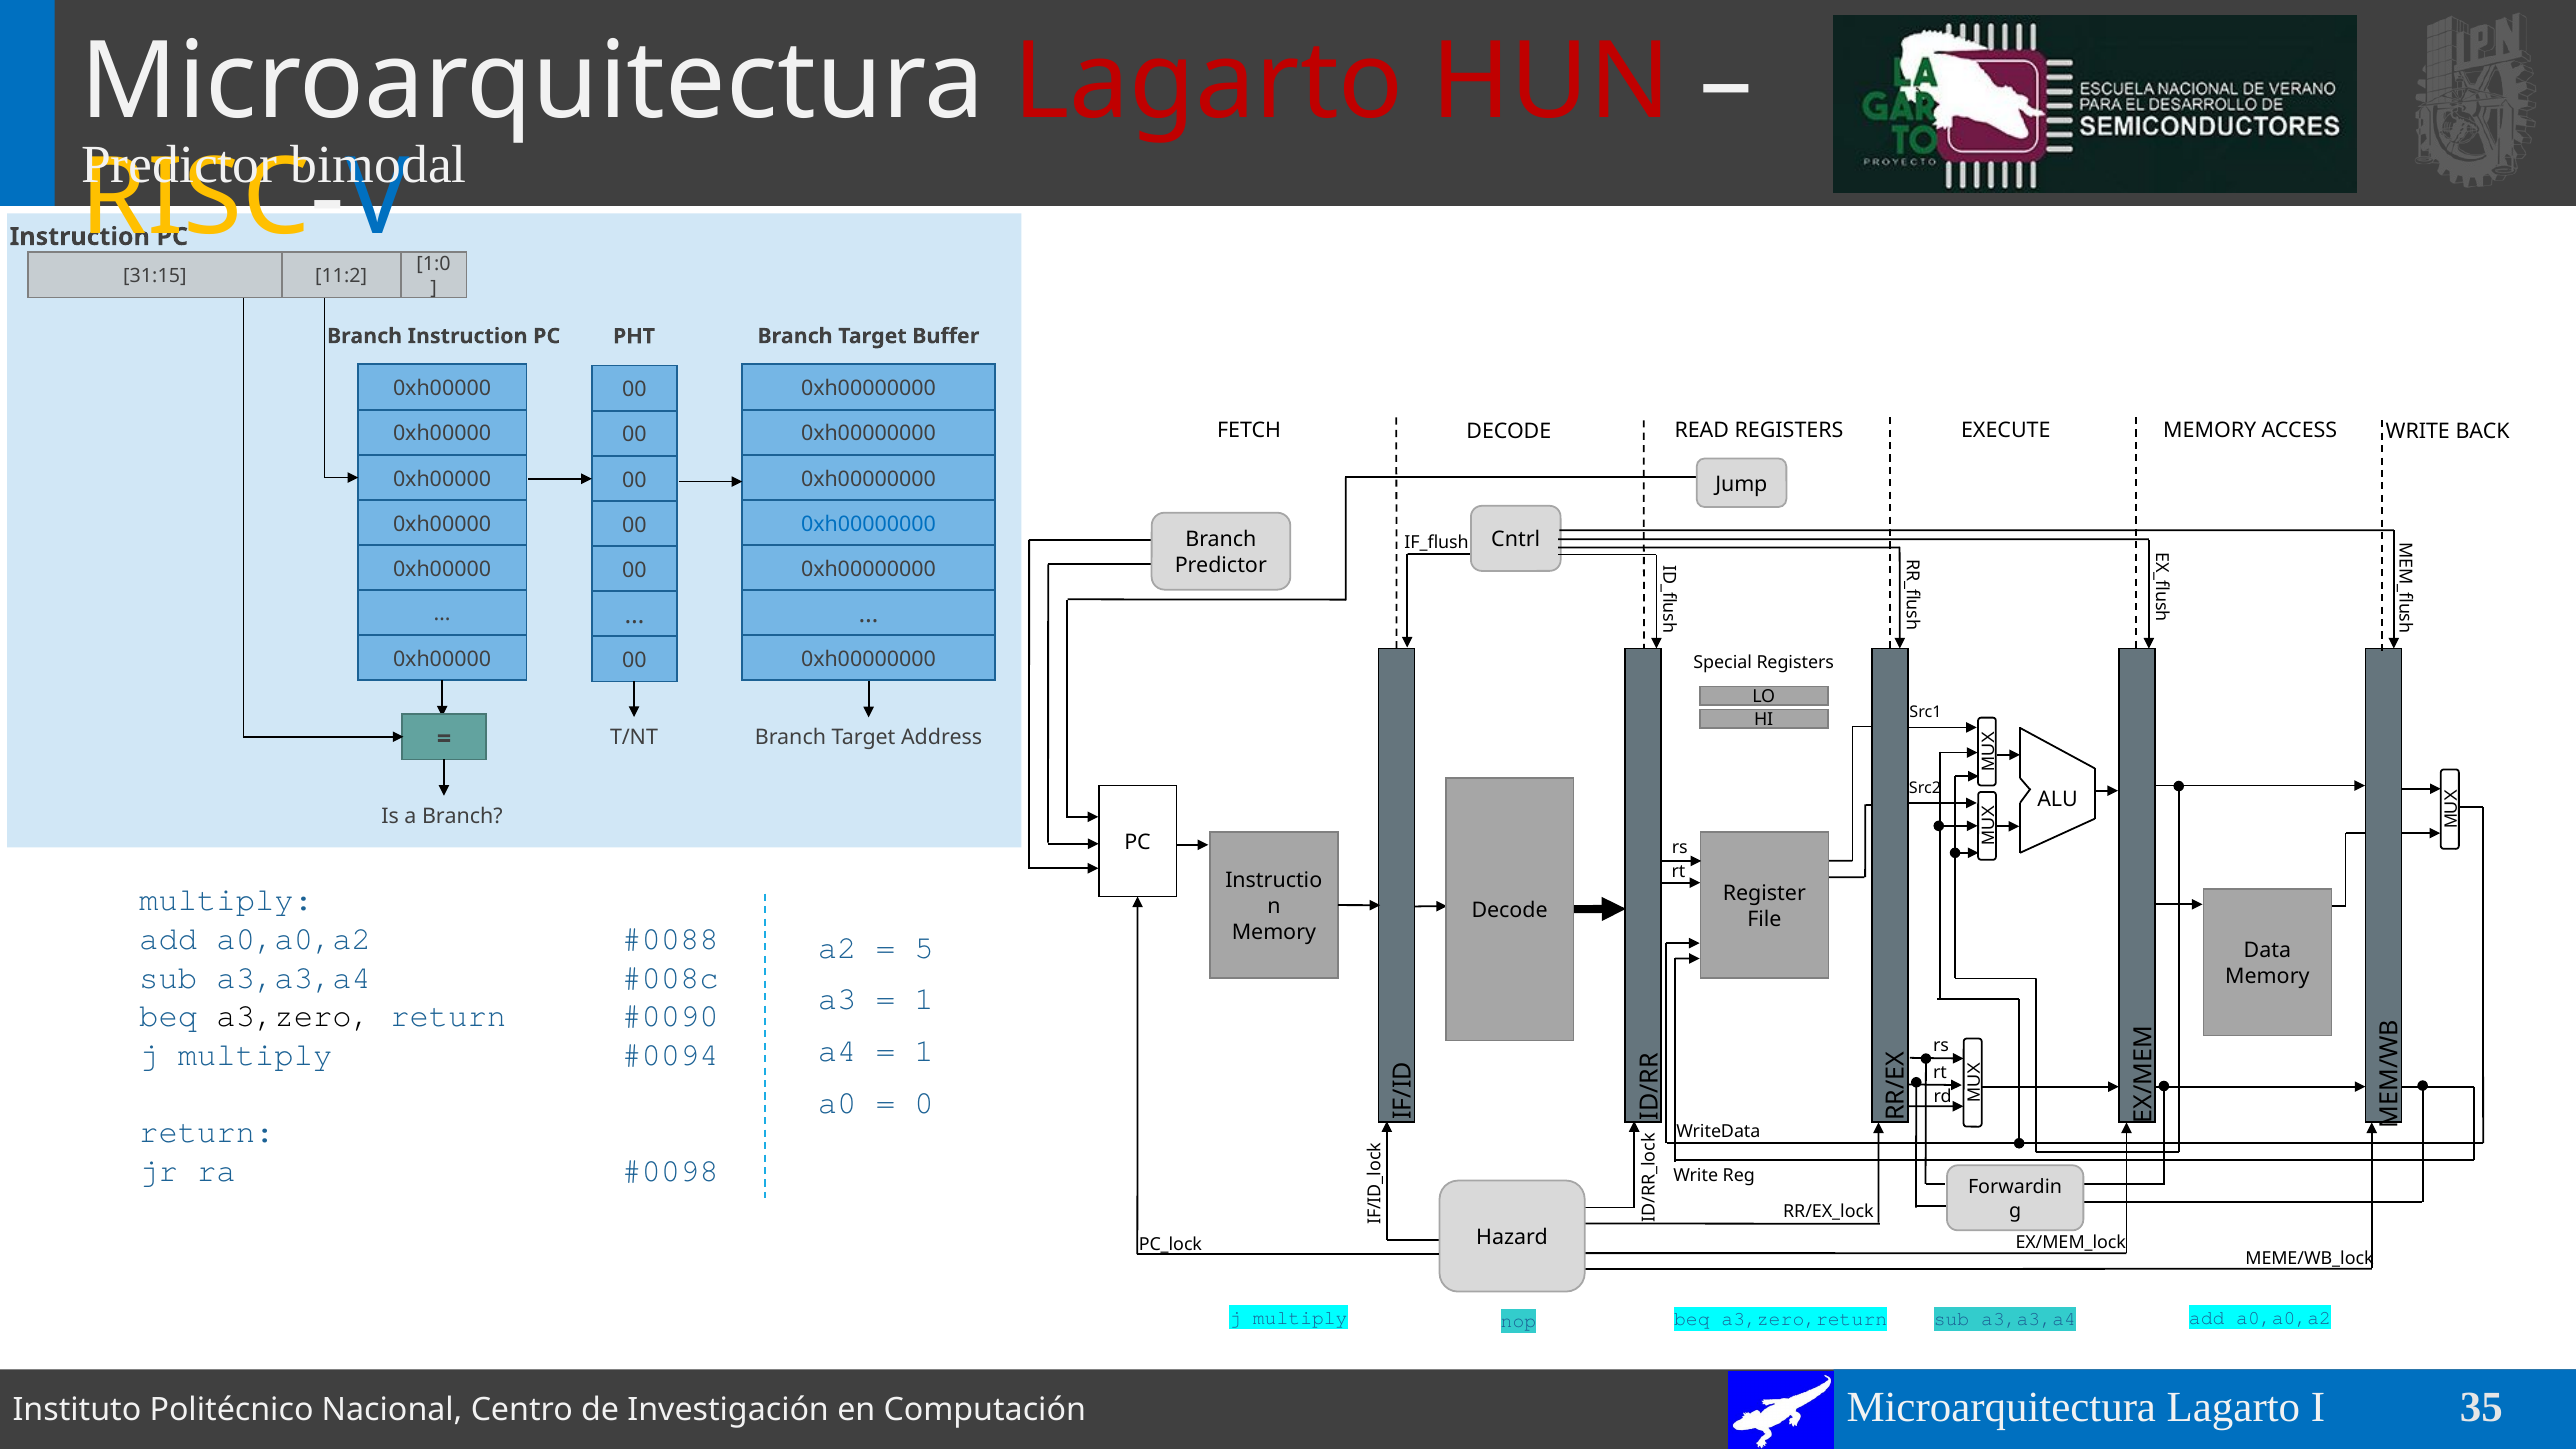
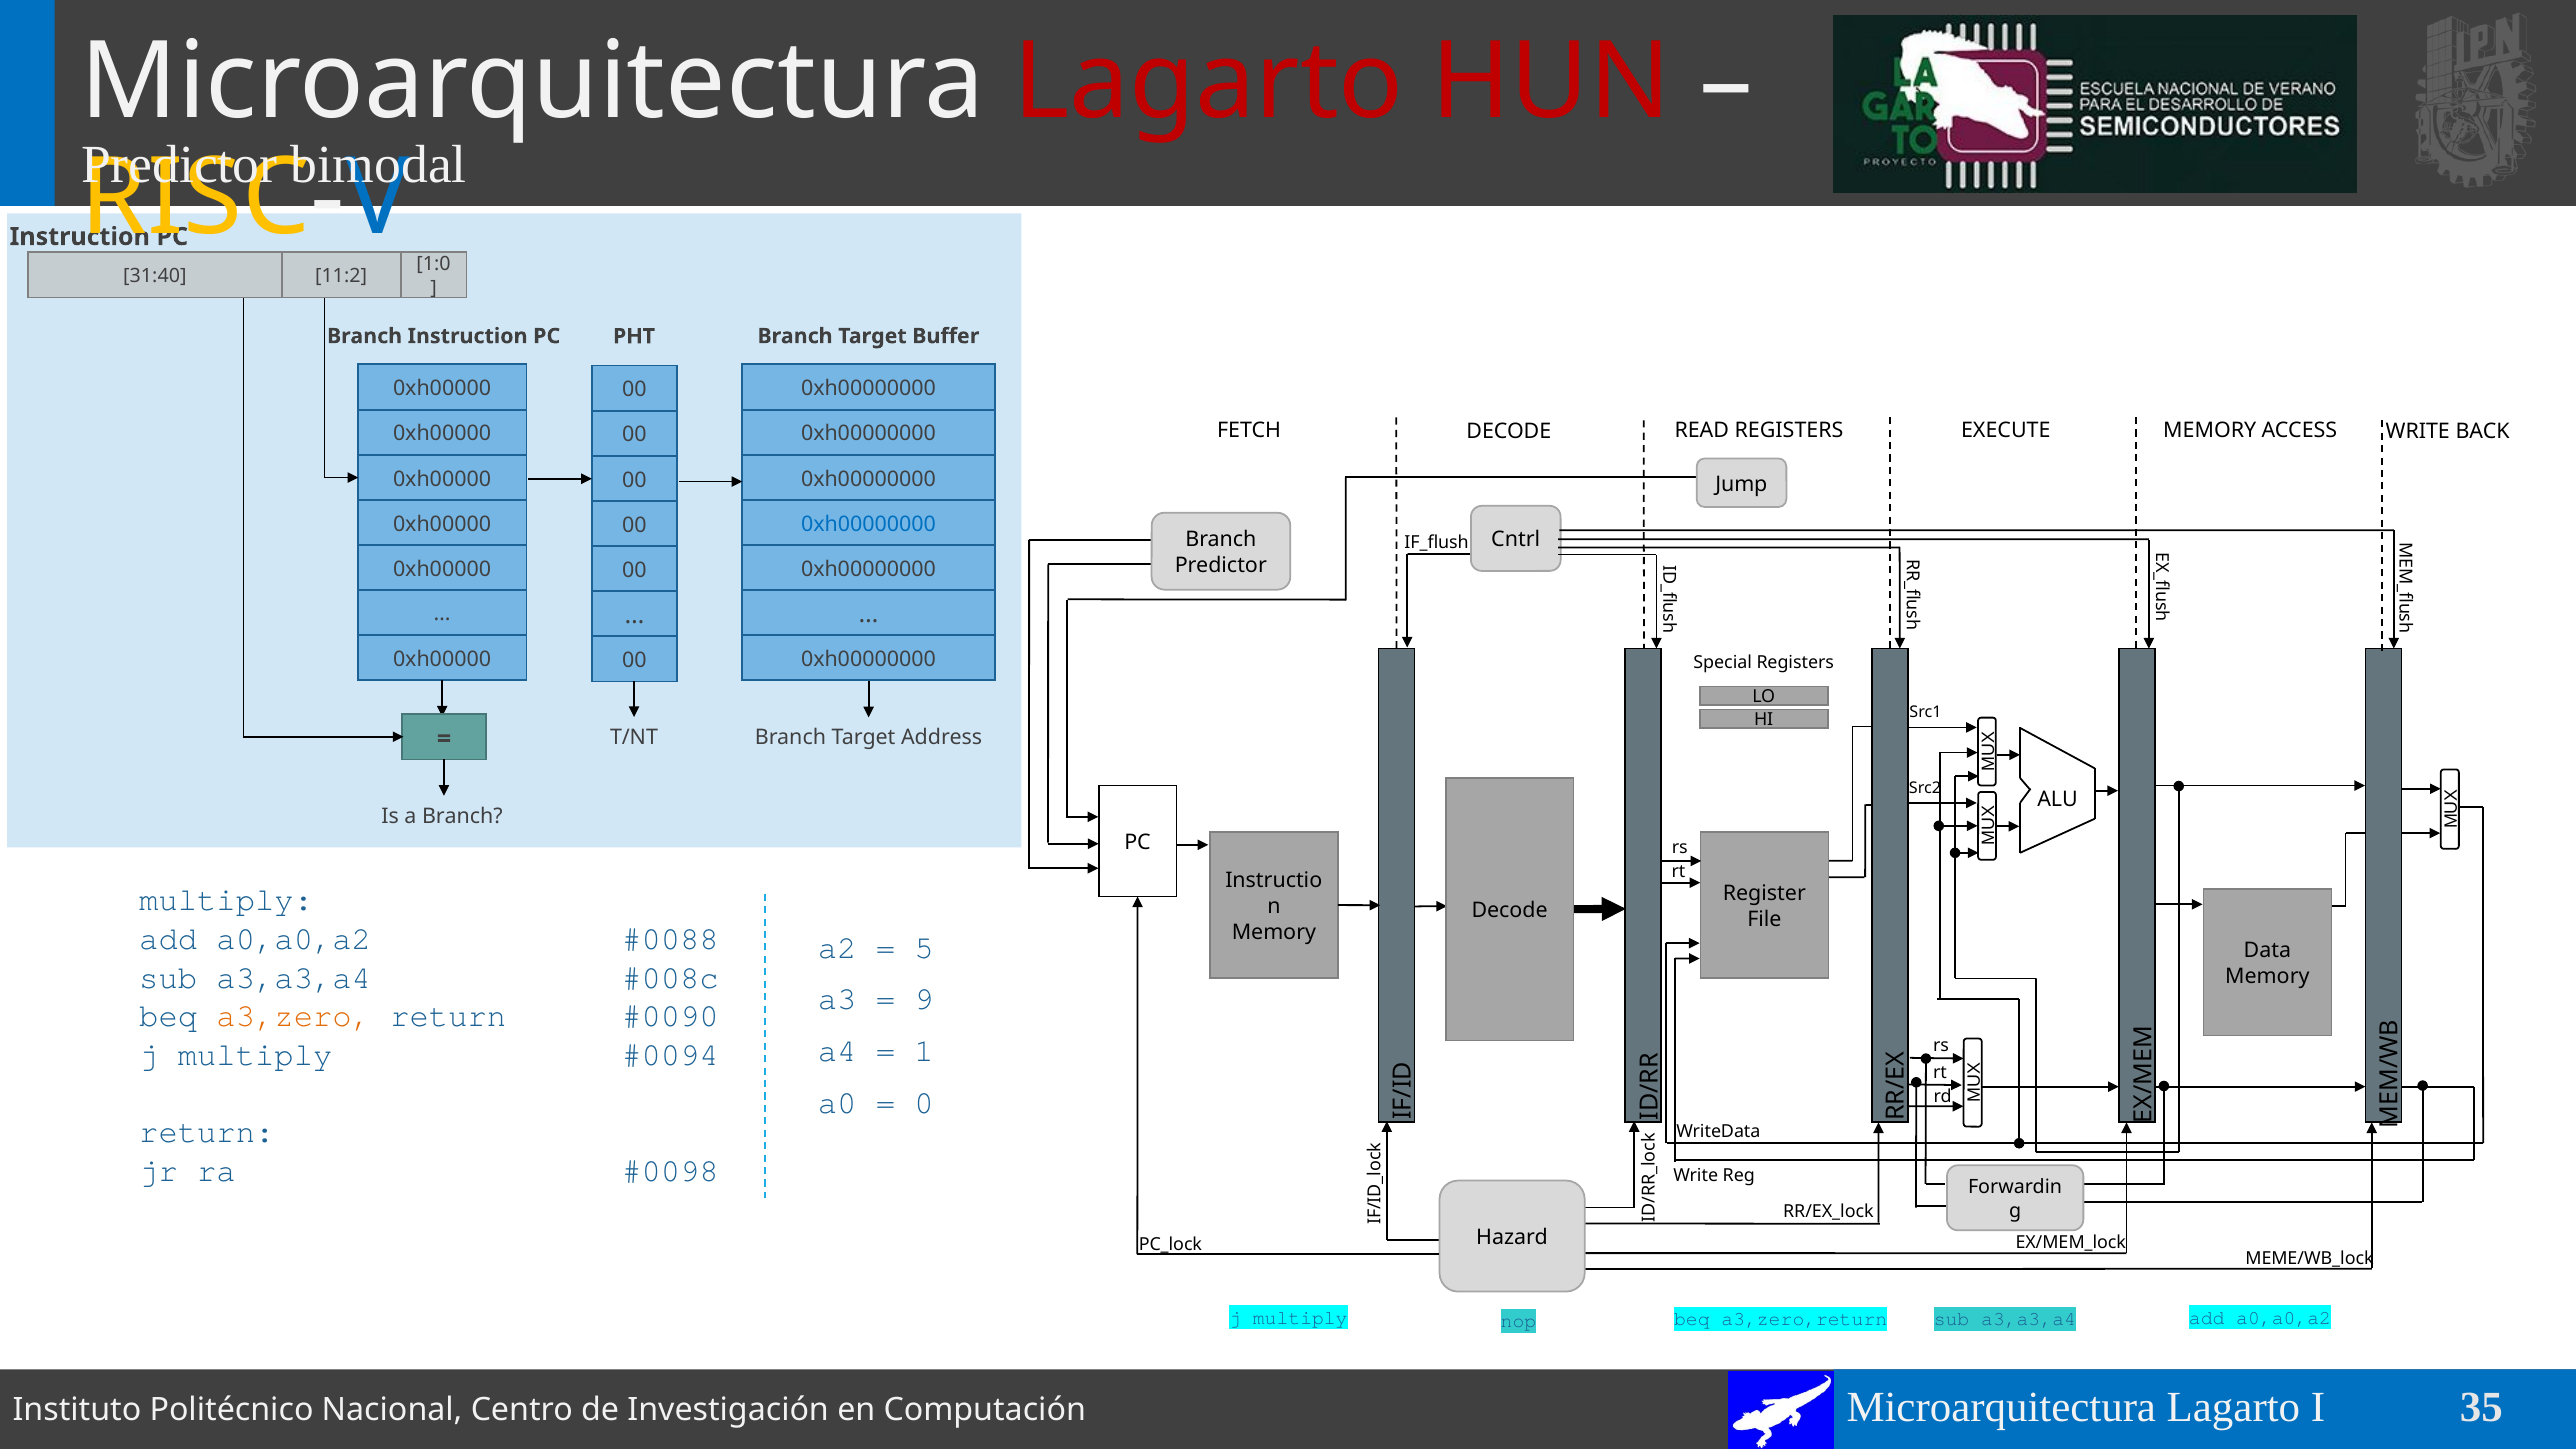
31:15: 31:15 -> 31:40
1 at (924, 999): 1 -> 9
a3,zero colour: black -> orange
